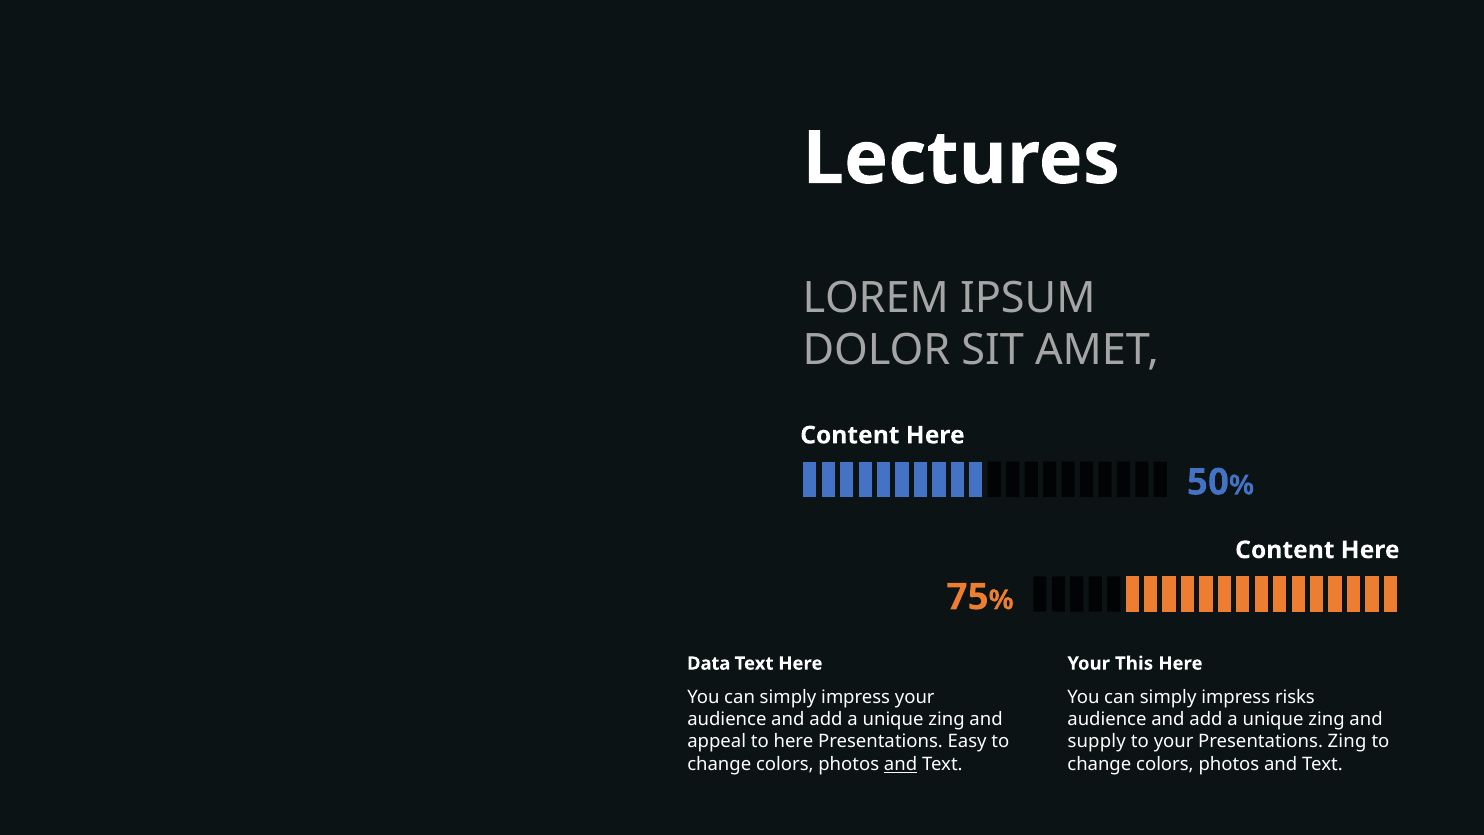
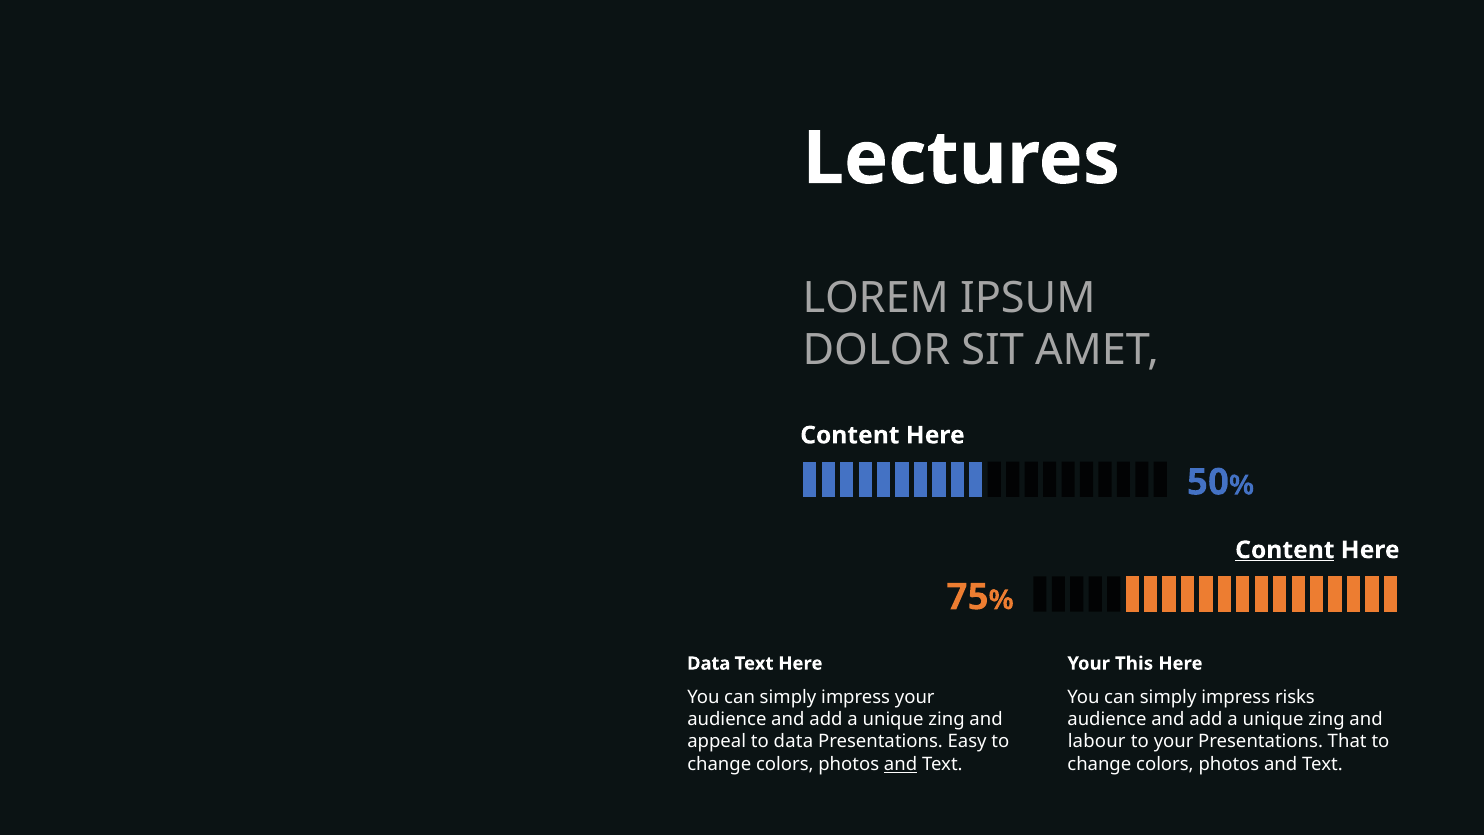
Content at (1285, 550) underline: none -> present
to here: here -> data
supply: supply -> labour
Presentations Zing: Zing -> That
